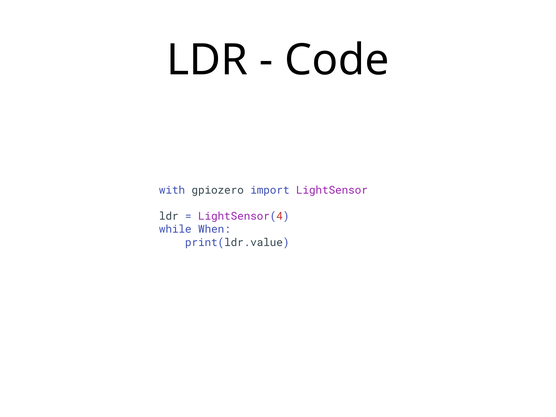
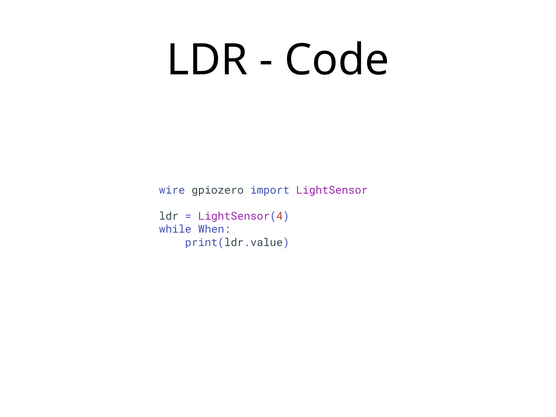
with: with -> wire
